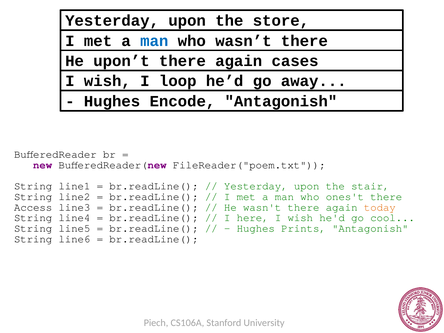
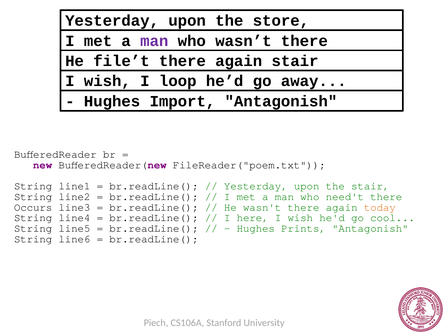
man at (154, 41) colour: blue -> purple
upon’t: upon’t -> file’t
again cases: cases -> stair
Encode: Encode -> Import
ones't: ones't -> need't
Access: Access -> Occurs
